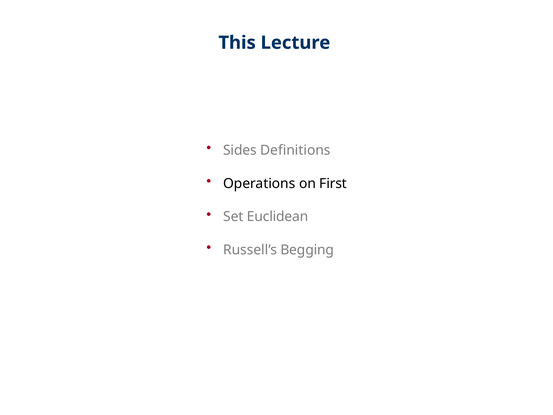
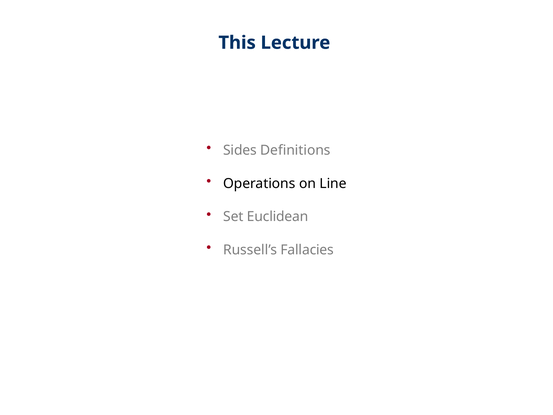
First: First -> Line
Begging: Begging -> Fallacies
